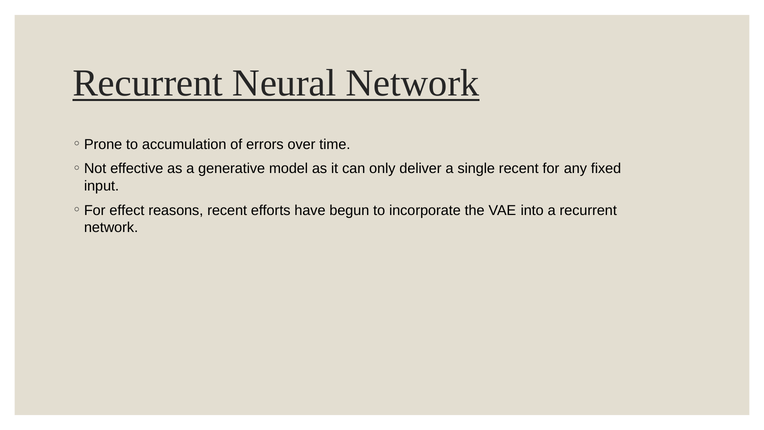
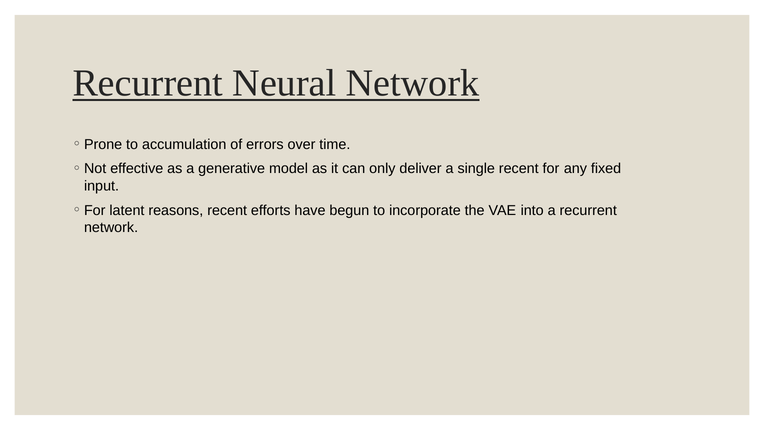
effect: effect -> latent
